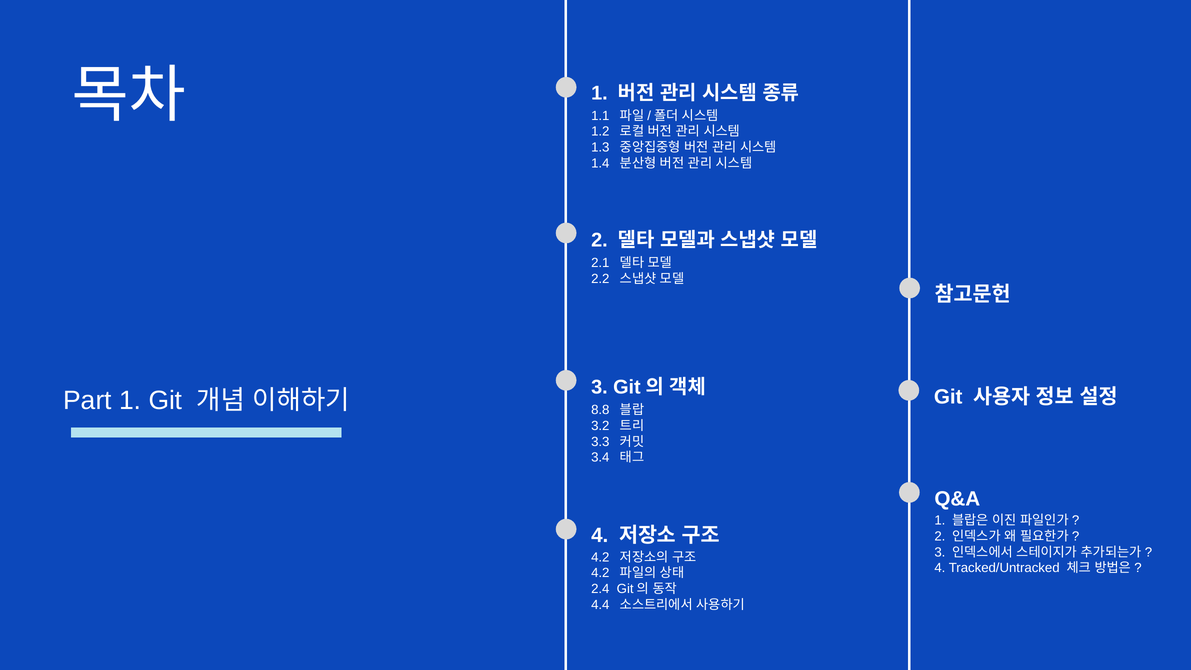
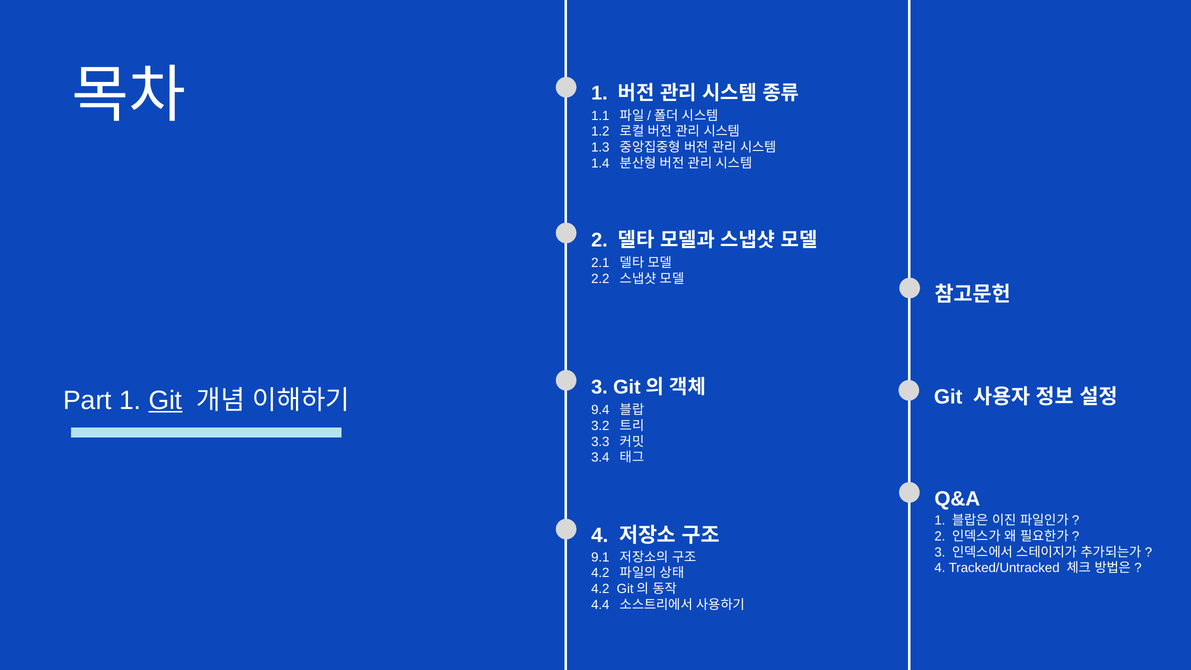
Git at (165, 400) underline: none -> present
8.8: 8.8 -> 9.4
4.2 at (600, 557): 4.2 -> 9.1
2.4 at (600, 589): 2.4 -> 4.2
